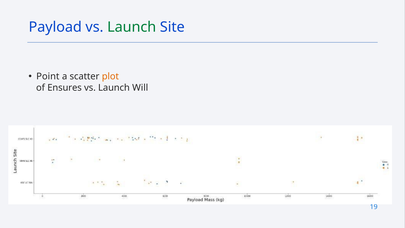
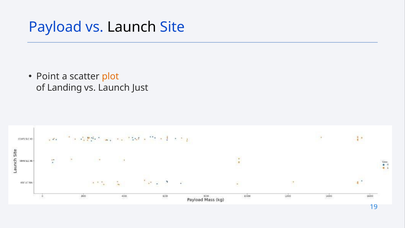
Launch at (132, 27) colour: green -> black
Ensures: Ensures -> Landing
Will: Will -> Just
